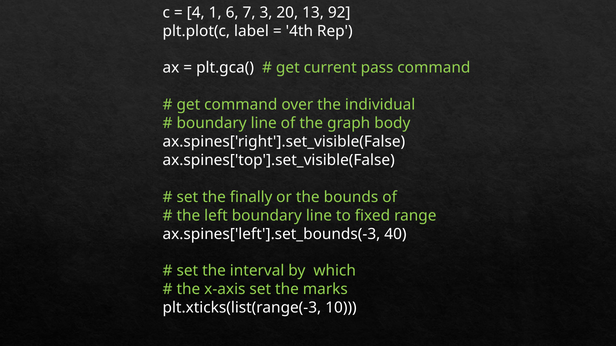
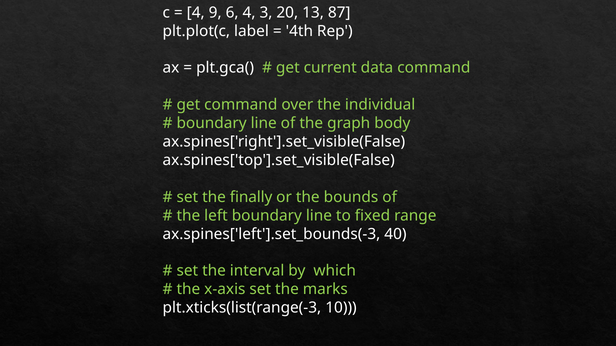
1: 1 -> 9
6 7: 7 -> 4
92: 92 -> 87
pass: pass -> data
